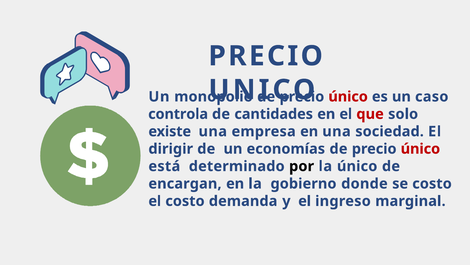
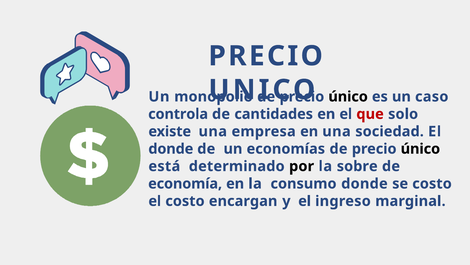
único at (348, 96) colour: red -> black
dirigir at (171, 149): dirigir -> donde
único at (420, 149) colour: red -> black
la único: único -> sobre
encargan: encargan -> economía
gobierno: gobierno -> consumo
demanda: demanda -> encargan
